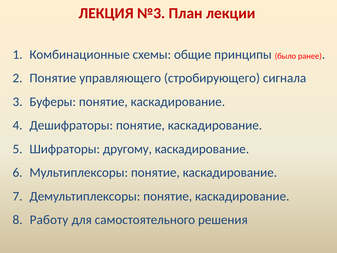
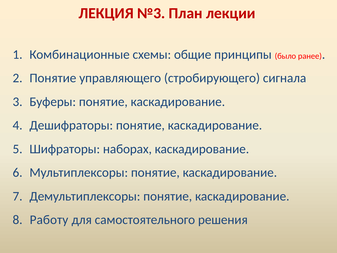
другому: другому -> наборах
